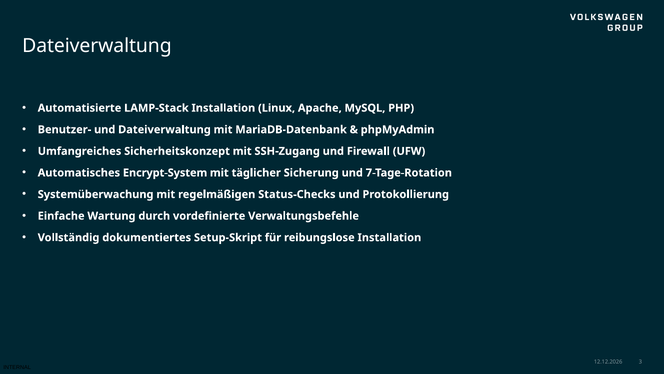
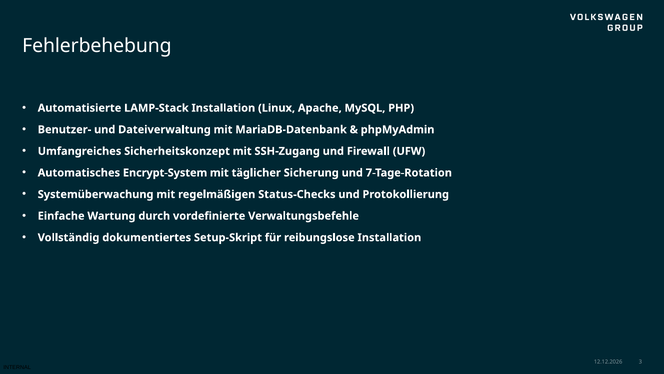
Dateiverwaltung at (97, 46): Dateiverwaltung -> Fehlerbehebung
